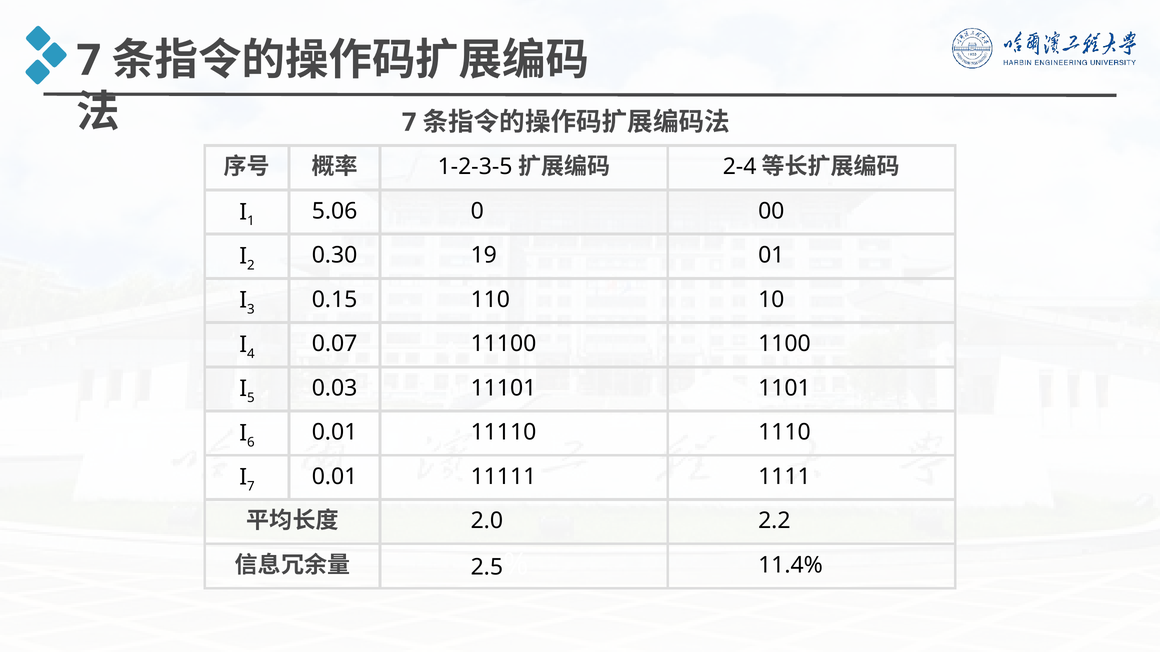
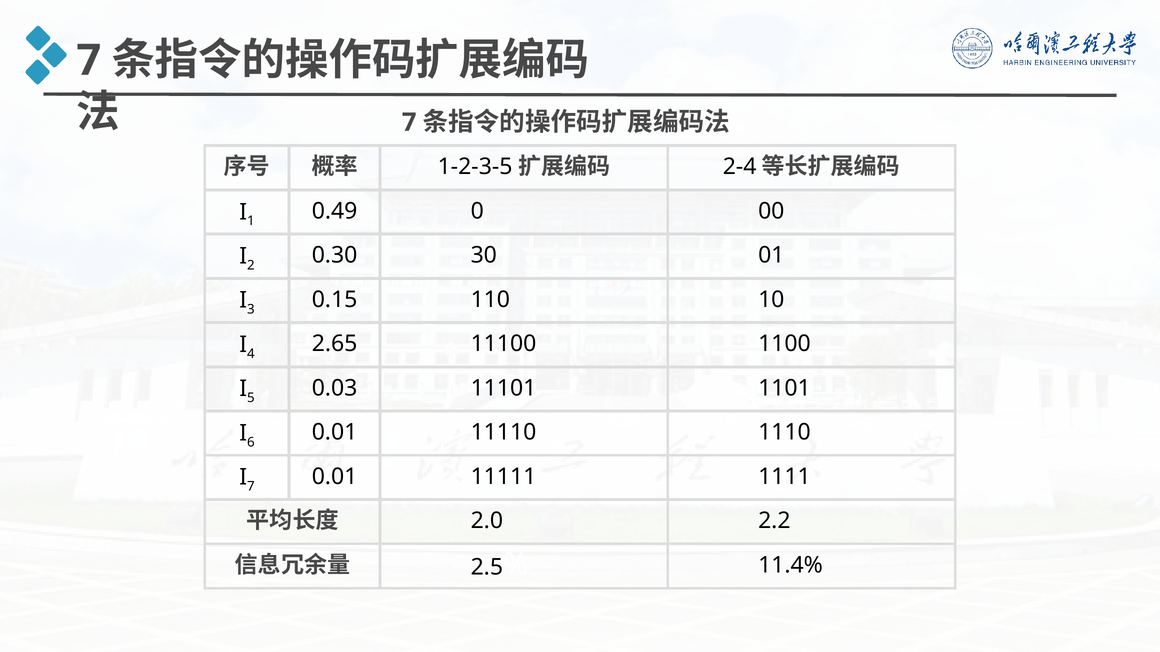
5.06: 5.06 -> 0.49
19: 19 -> 30
0.07: 0.07 -> 2.65
